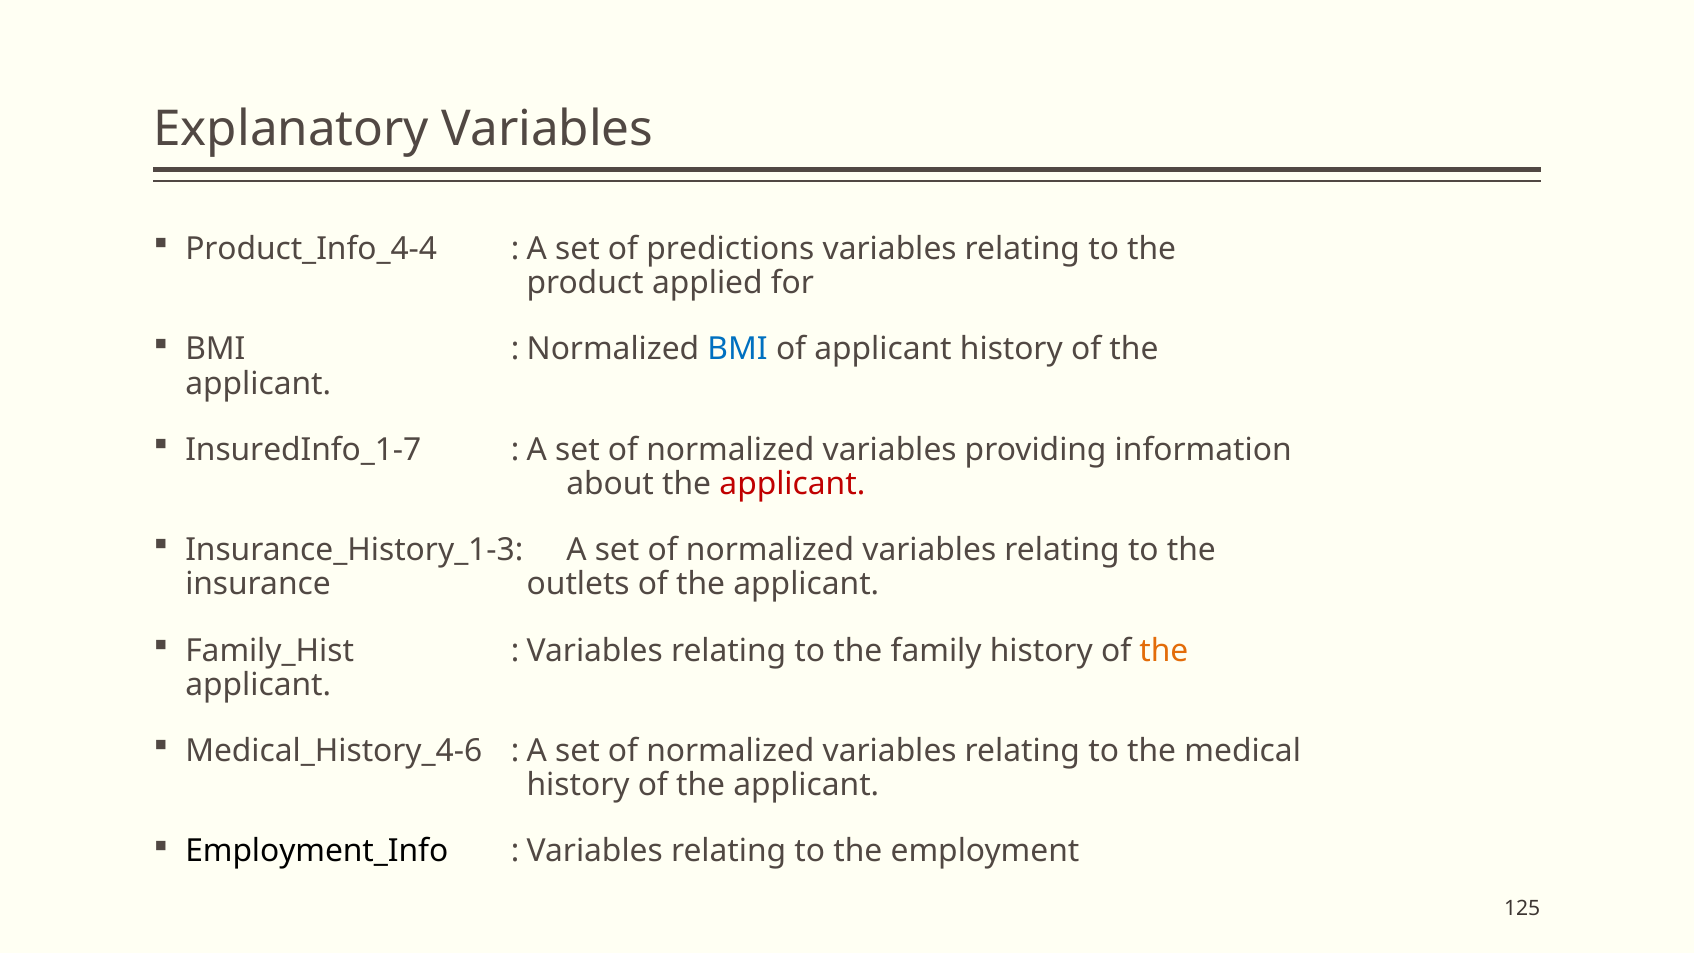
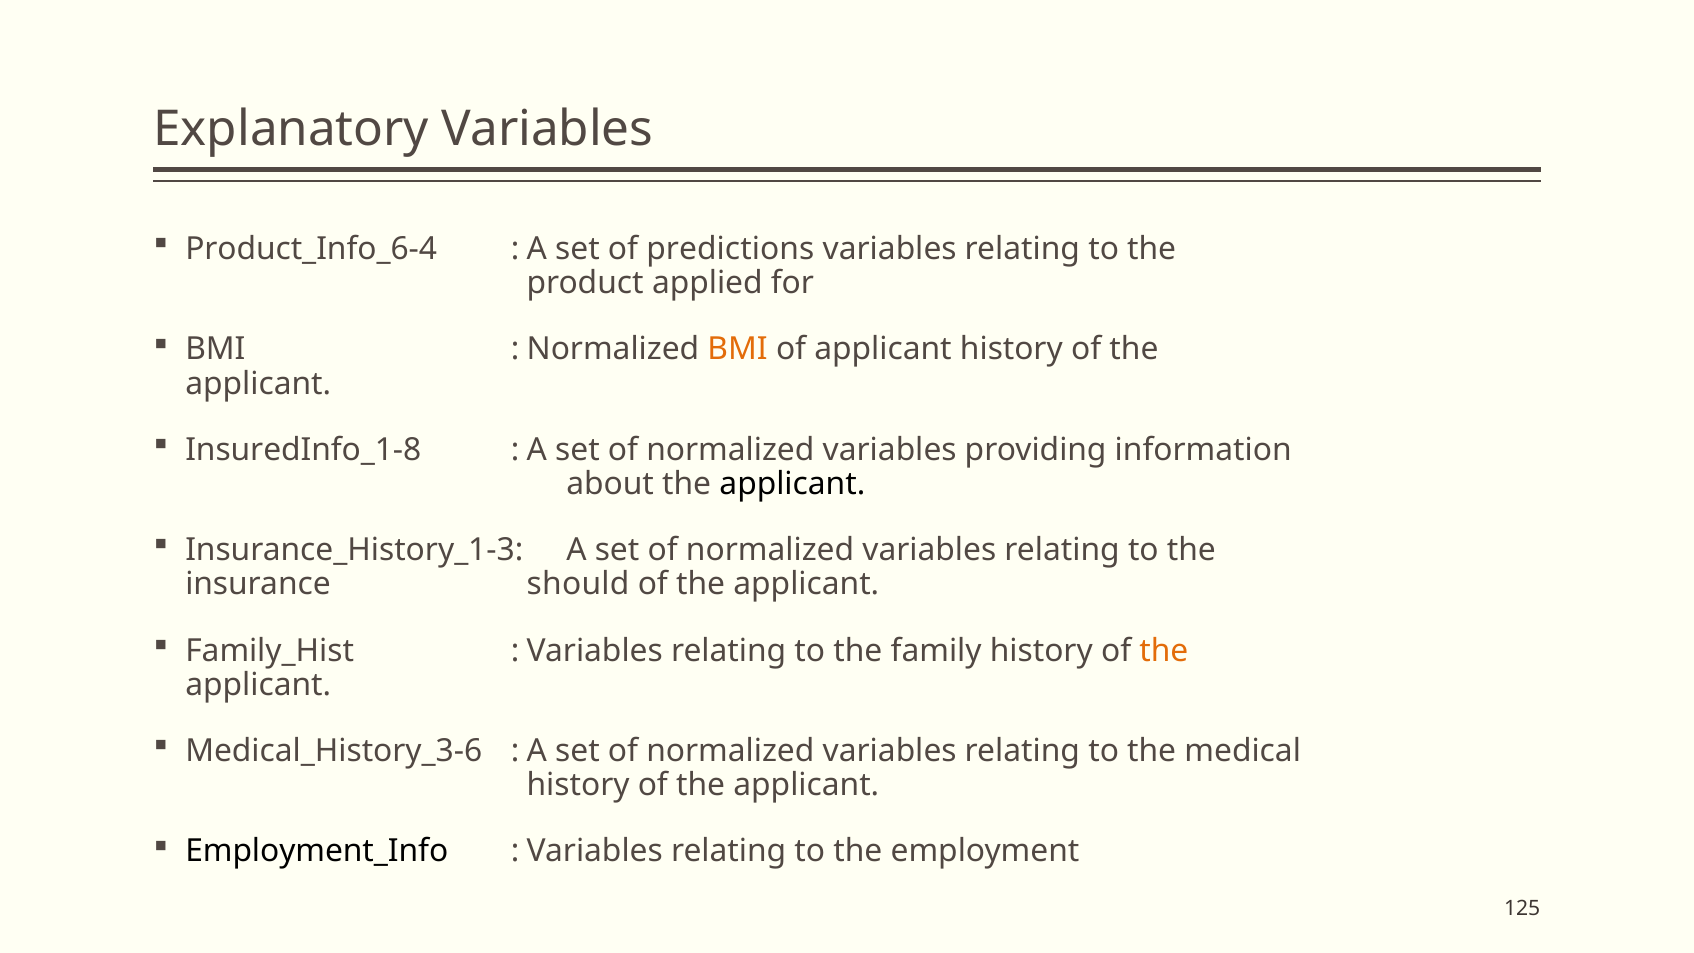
Product_Info_4-4: Product_Info_4-4 -> Product_Info_6-4
BMI at (738, 349) colour: blue -> orange
InsuredInfo_1-7: InsuredInfo_1-7 -> InsuredInfo_1-8
applicant at (792, 484) colour: red -> black
outlets: outlets -> should
Medical_History_4-6: Medical_History_4-6 -> Medical_History_3-6
